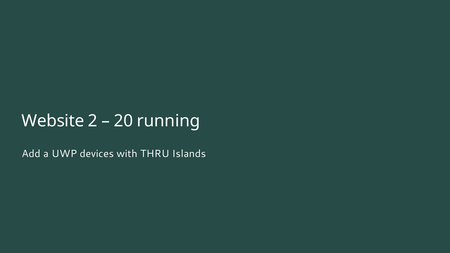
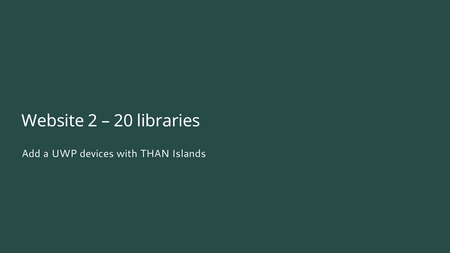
running: running -> libraries
THRU: THRU -> THAN
